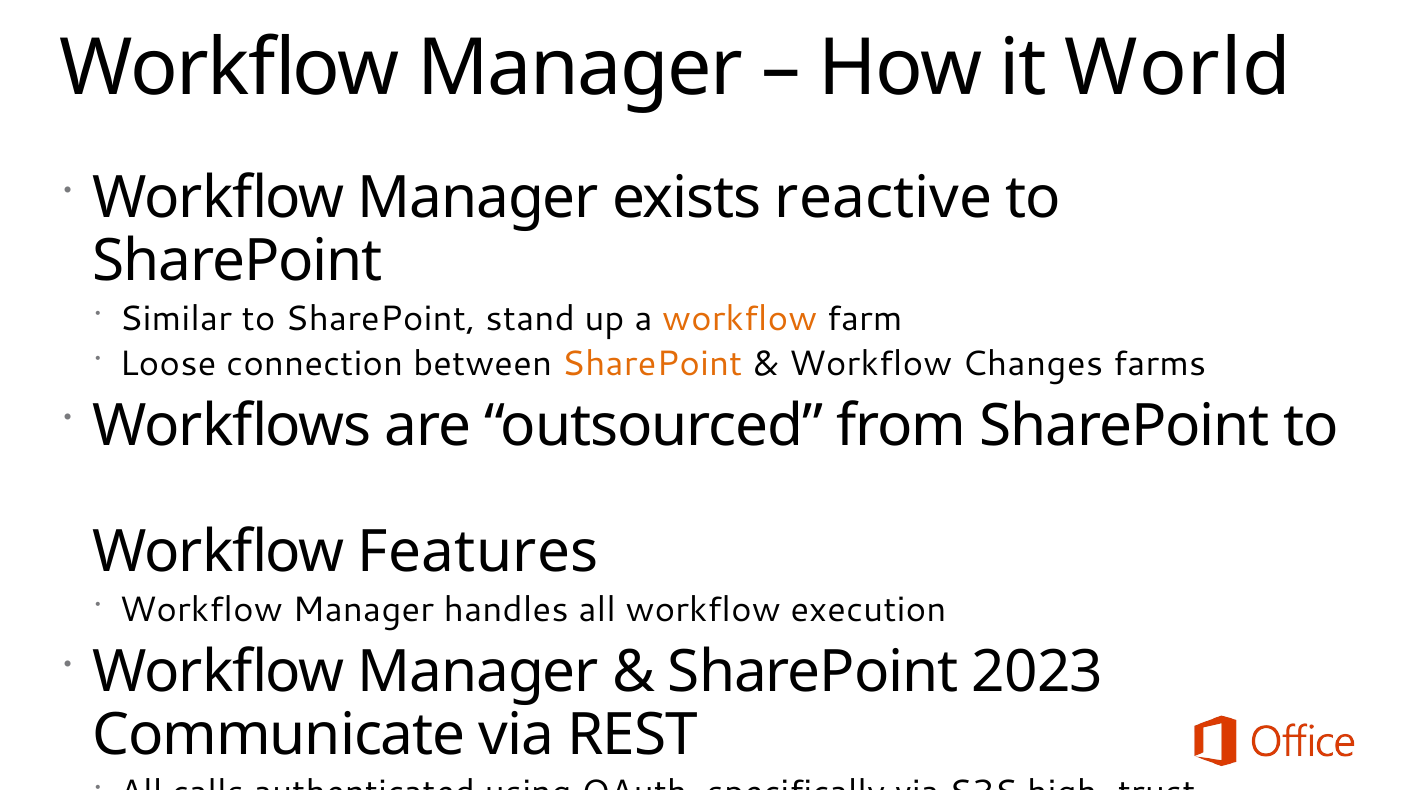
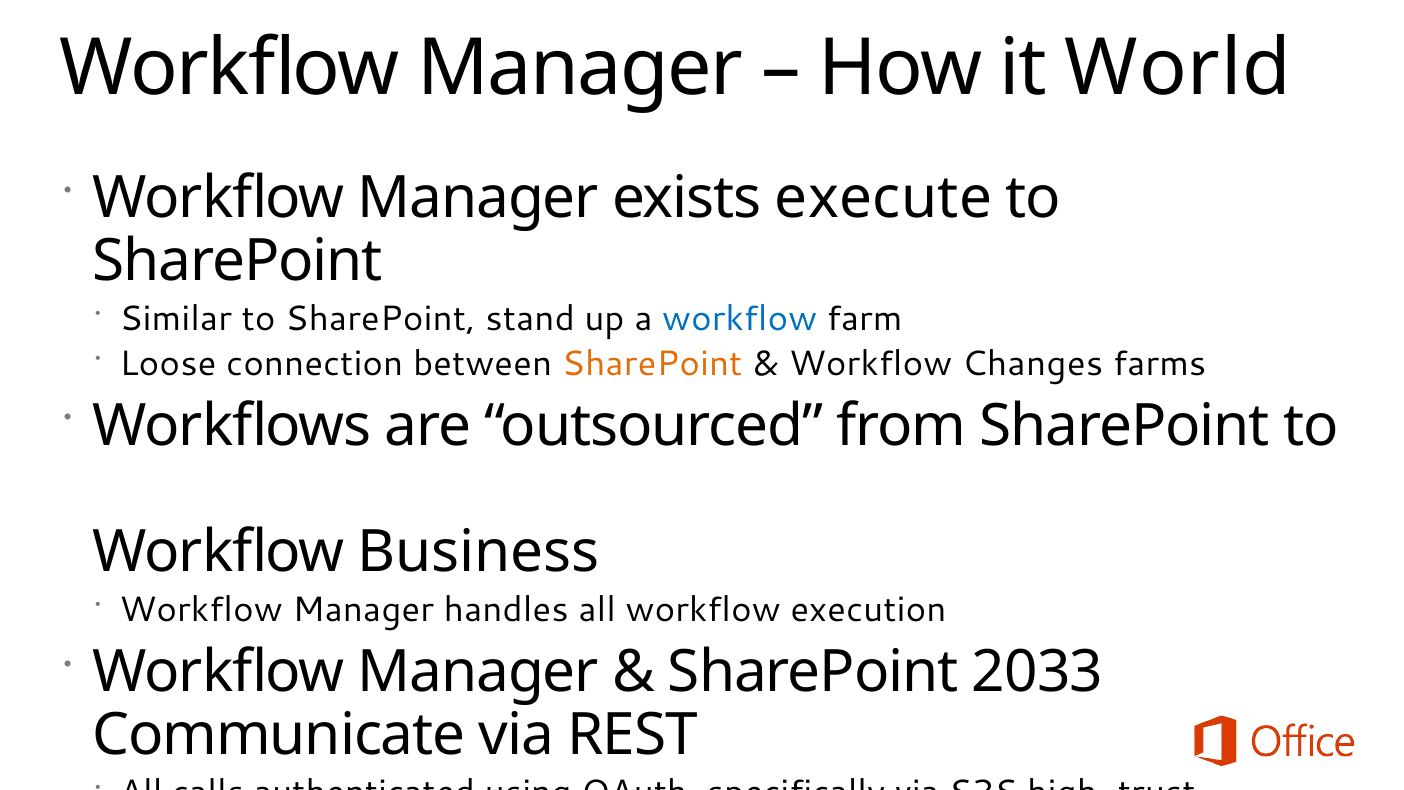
reactive: reactive -> execute
workflow at (740, 319) colour: orange -> blue
Features: Features -> Business
2023: 2023 -> 2033
